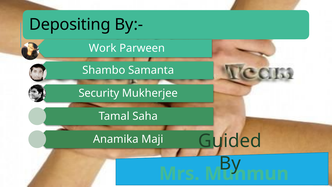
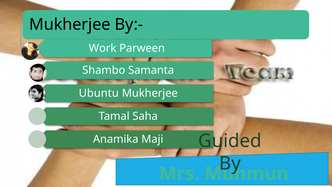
Depositing at (70, 25): Depositing -> Mukherjee
Security: Security -> Ubuntu
